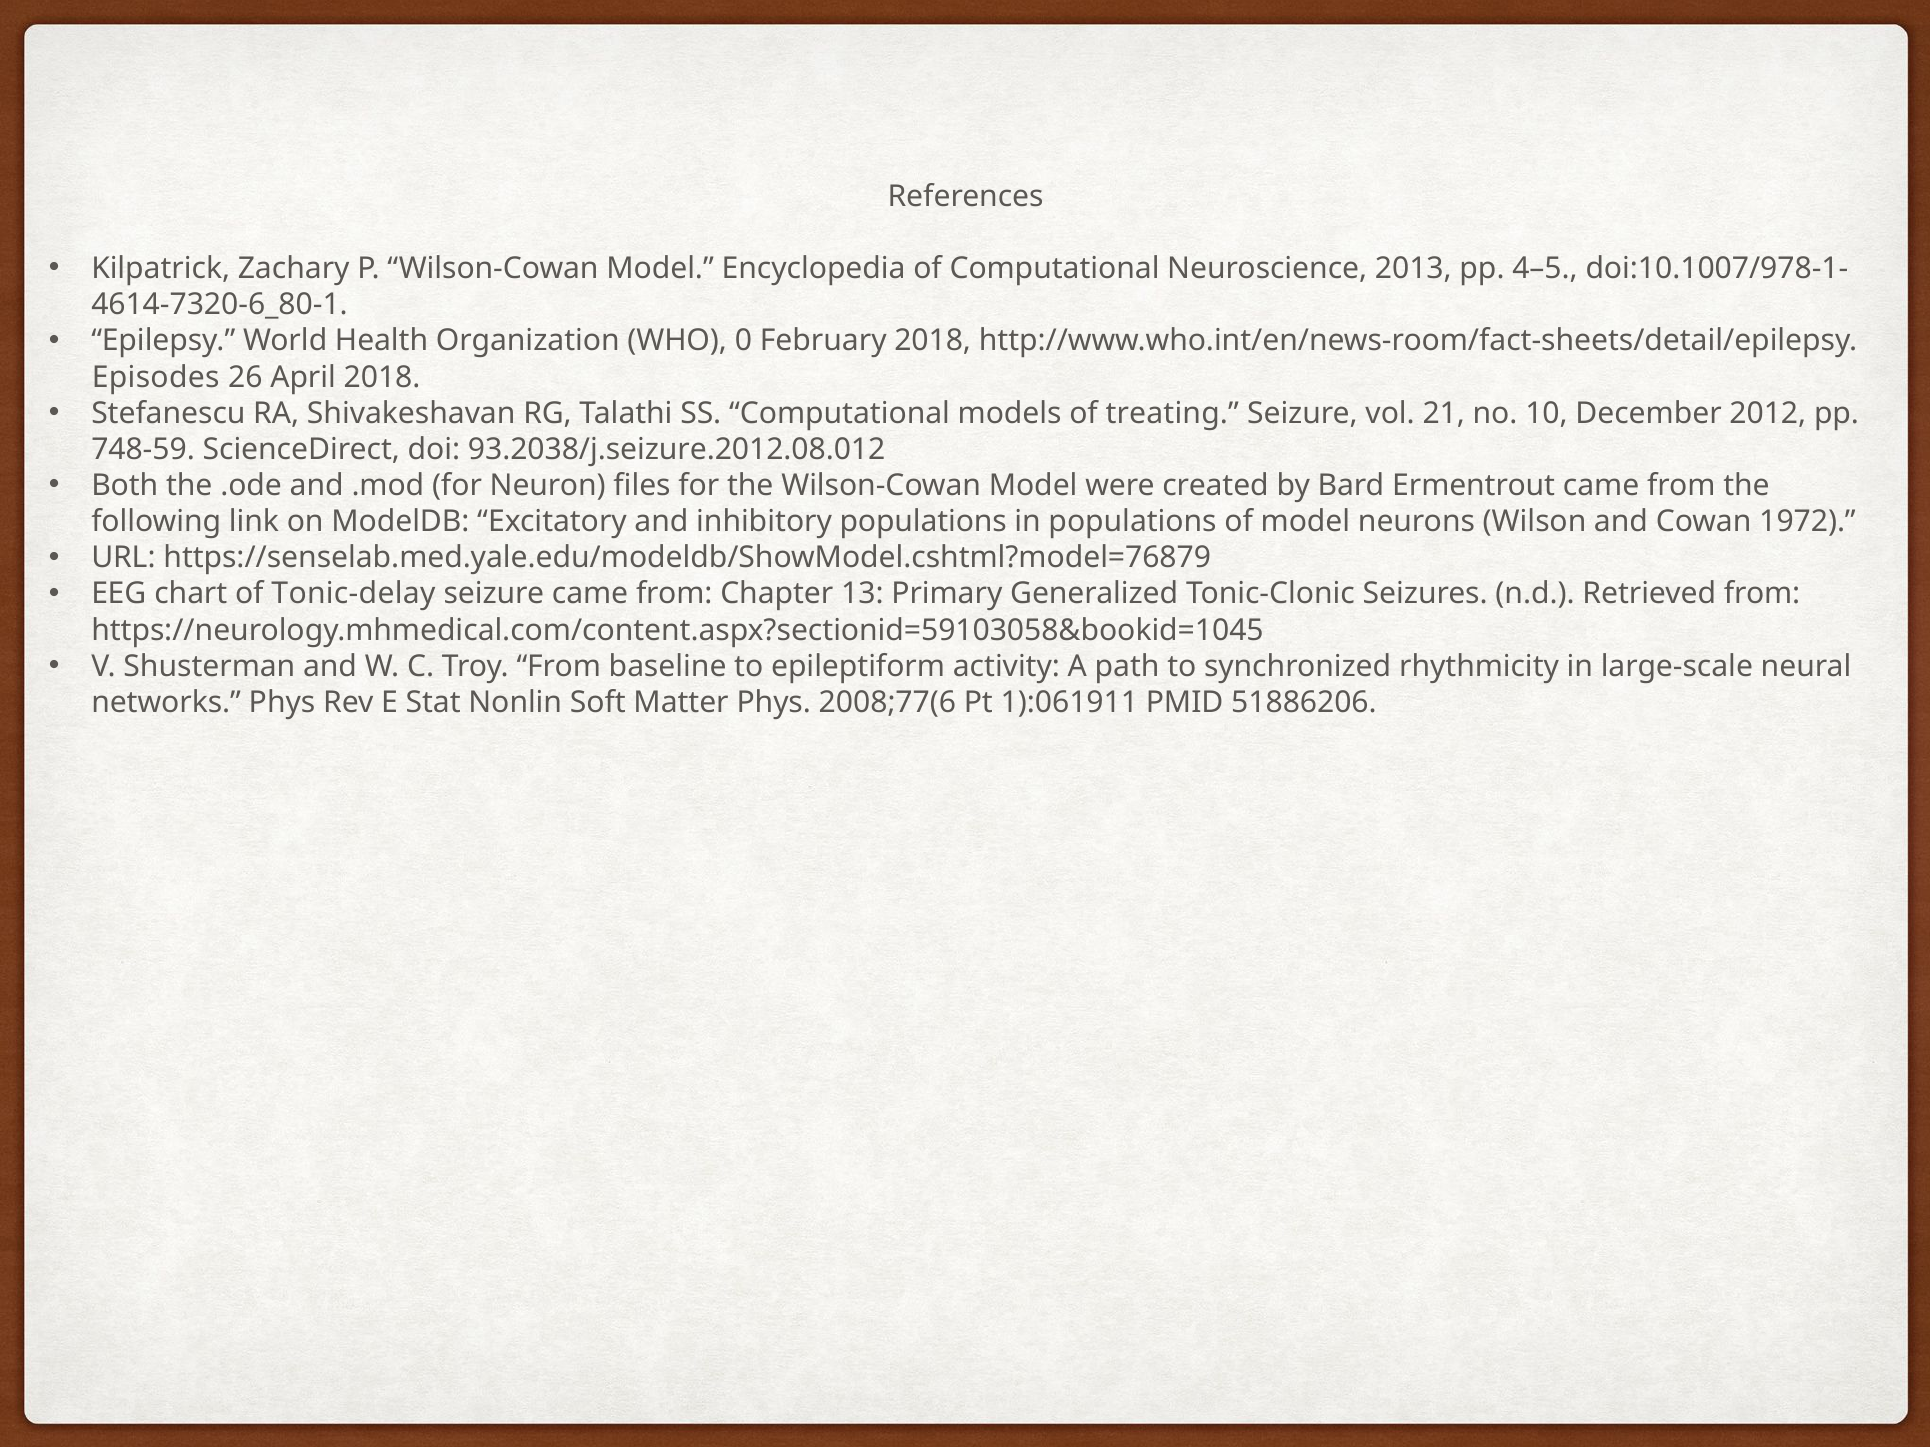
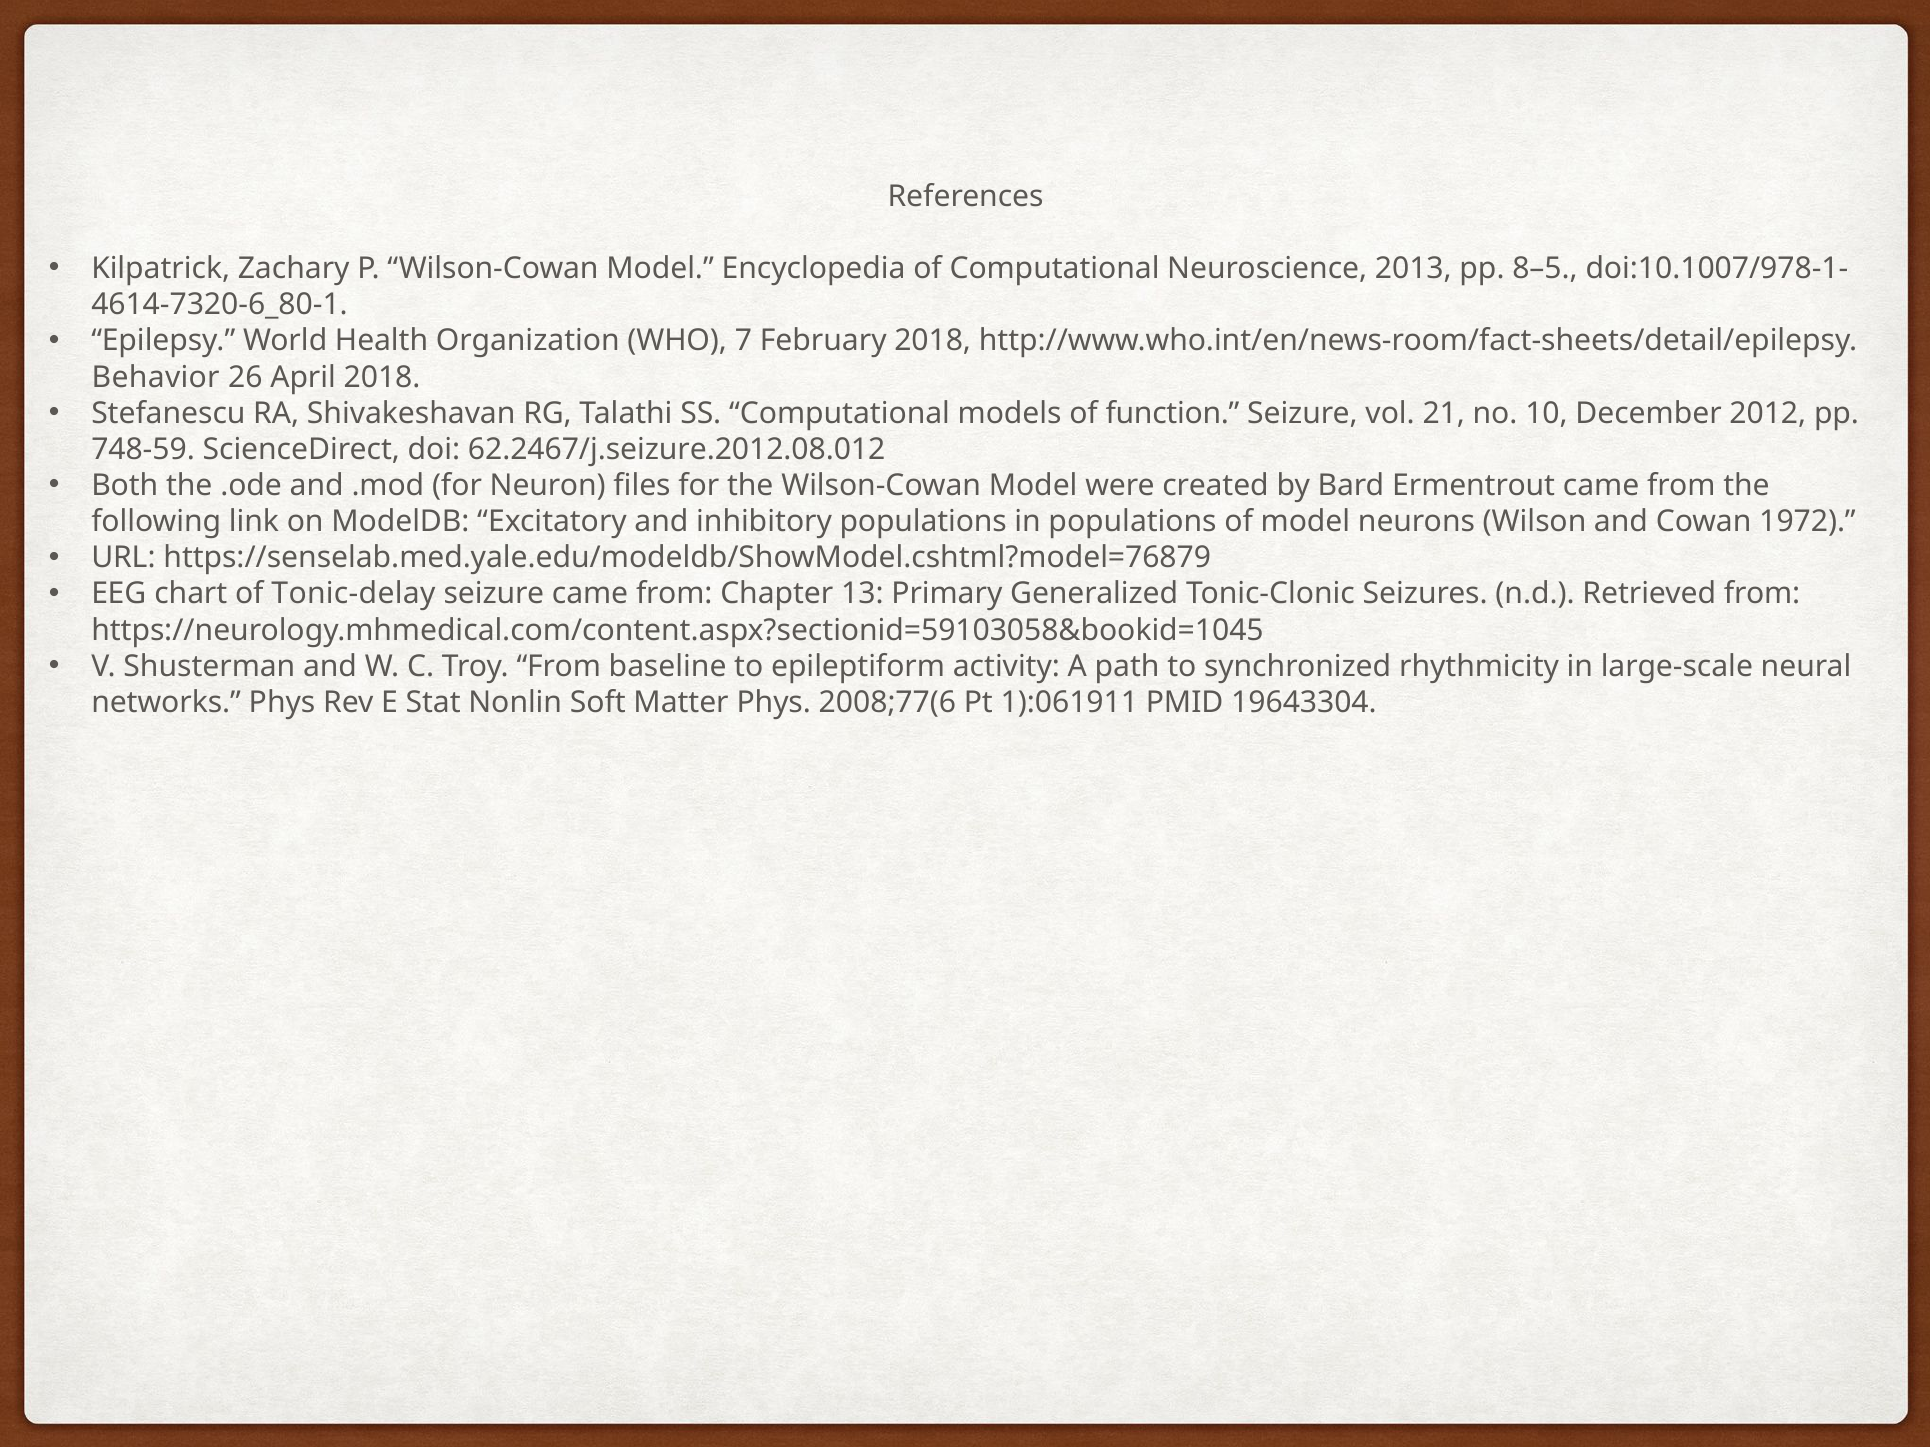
4–5: 4–5 -> 8–5
0: 0 -> 7
Episodes: Episodes -> Behavior
treating: treating -> function
93.2038/j.seizure.2012.08.012: 93.2038/j.seizure.2012.08.012 -> 62.2467/j.seizure.2012.08.012
51886206: 51886206 -> 19643304
